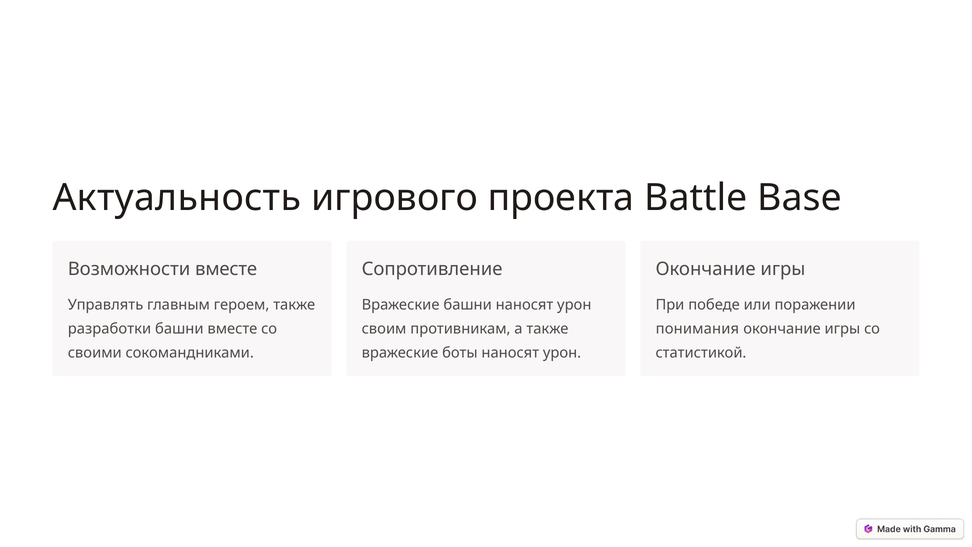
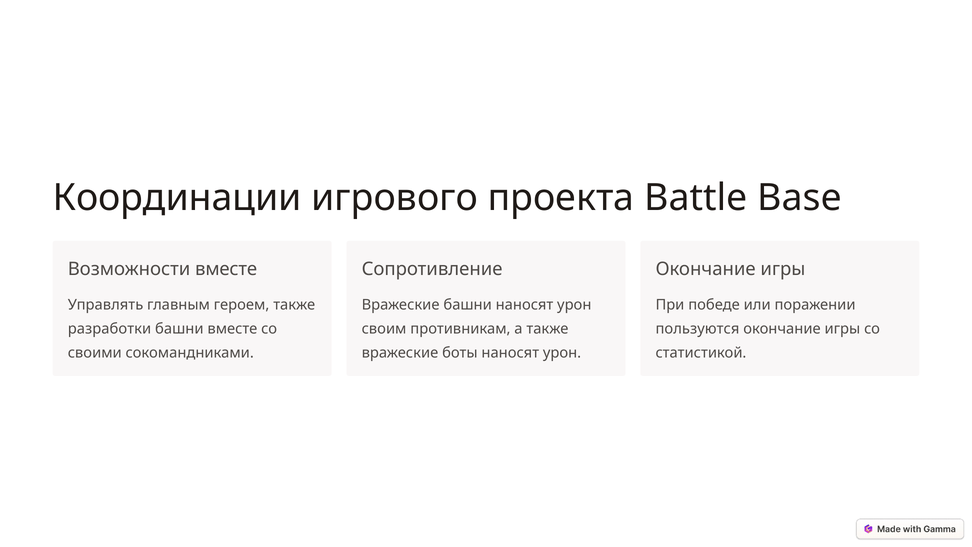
Актуальность: Актуальность -> Координации
понимания: понимания -> пользуются
